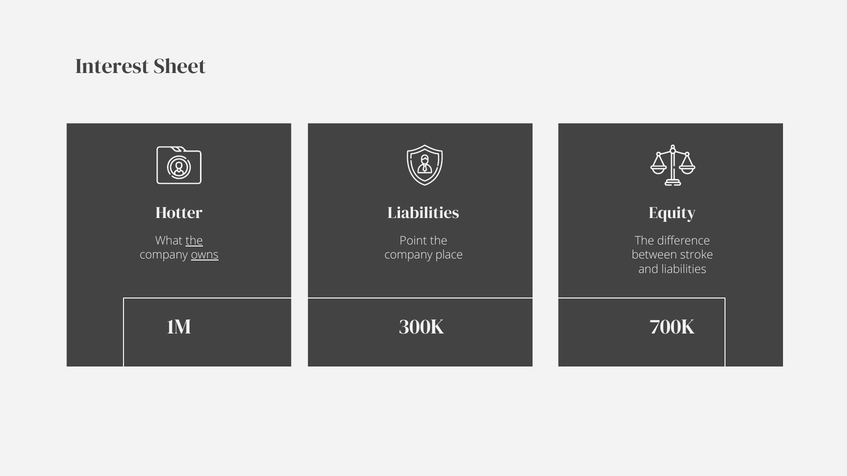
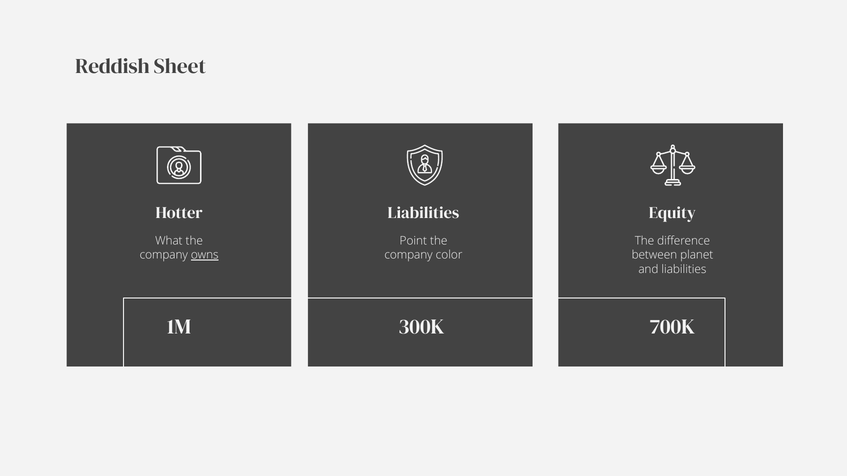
Interest: Interest -> Reddish
the at (194, 241) underline: present -> none
place: place -> color
stroke: stroke -> planet
